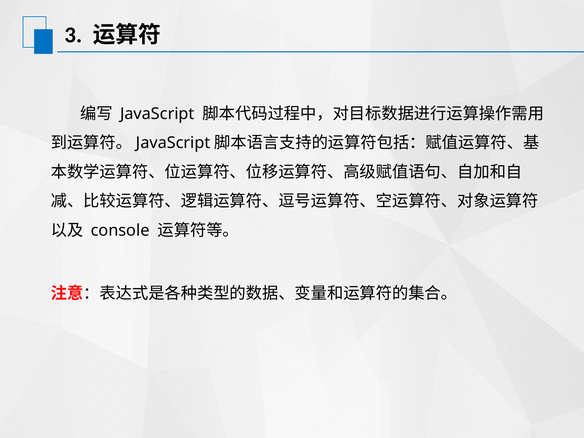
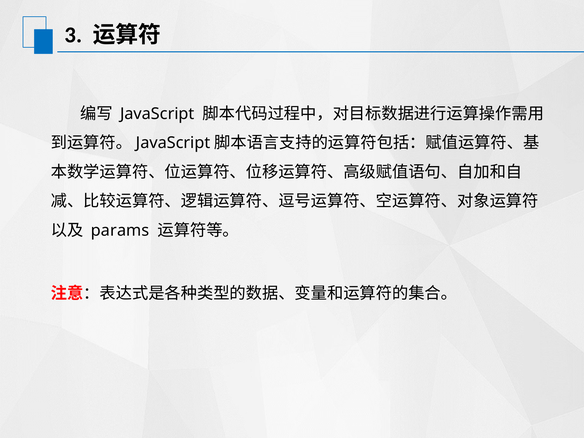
console: console -> params
